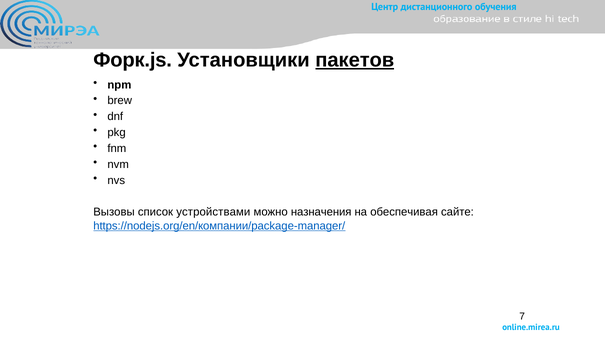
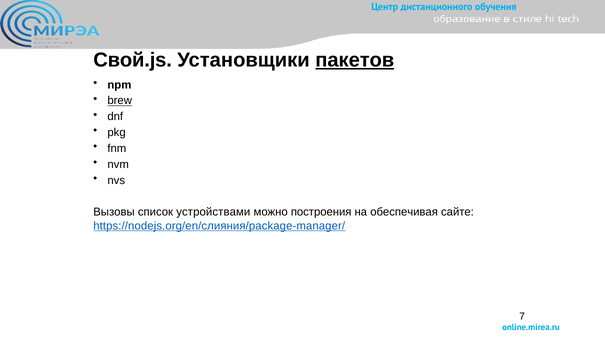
Форк.js: Форк.js -> Свой.js
brew underline: none -> present
назначения: назначения -> построения
https://nodejs.org/en/компании/package-manager/: https://nodejs.org/en/компании/package-manager/ -> https://nodejs.org/en/слияния/package-manager/
